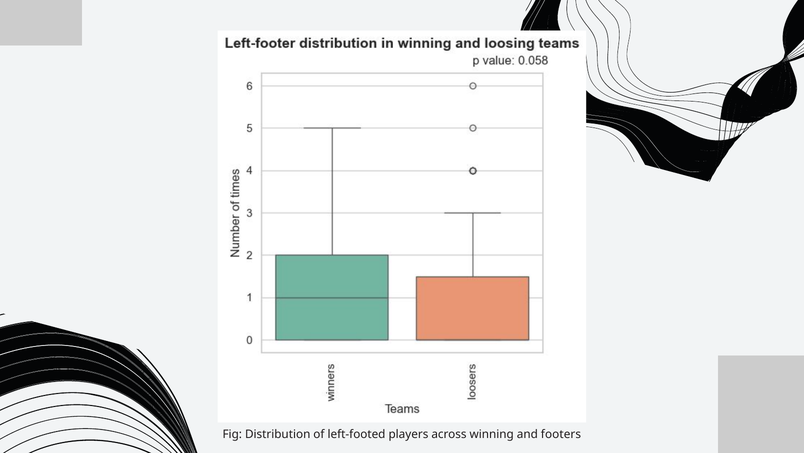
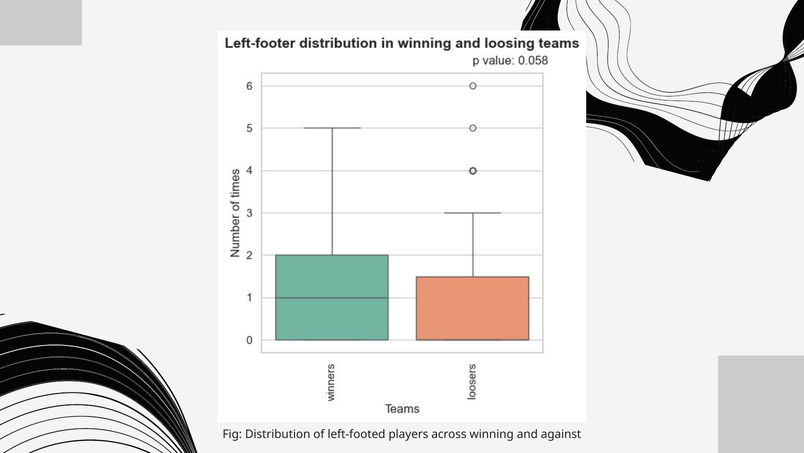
footers: footers -> against
